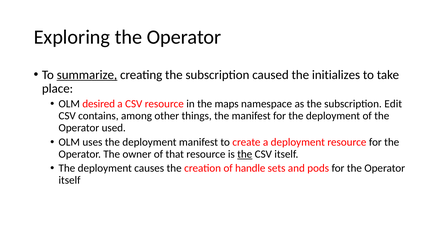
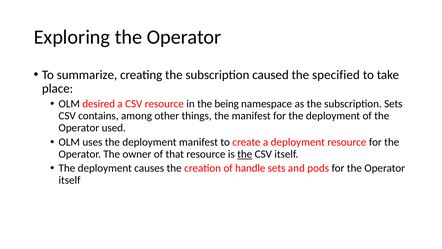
summarize underline: present -> none
initializes: initializes -> specified
maps: maps -> being
subscription Edit: Edit -> Sets
